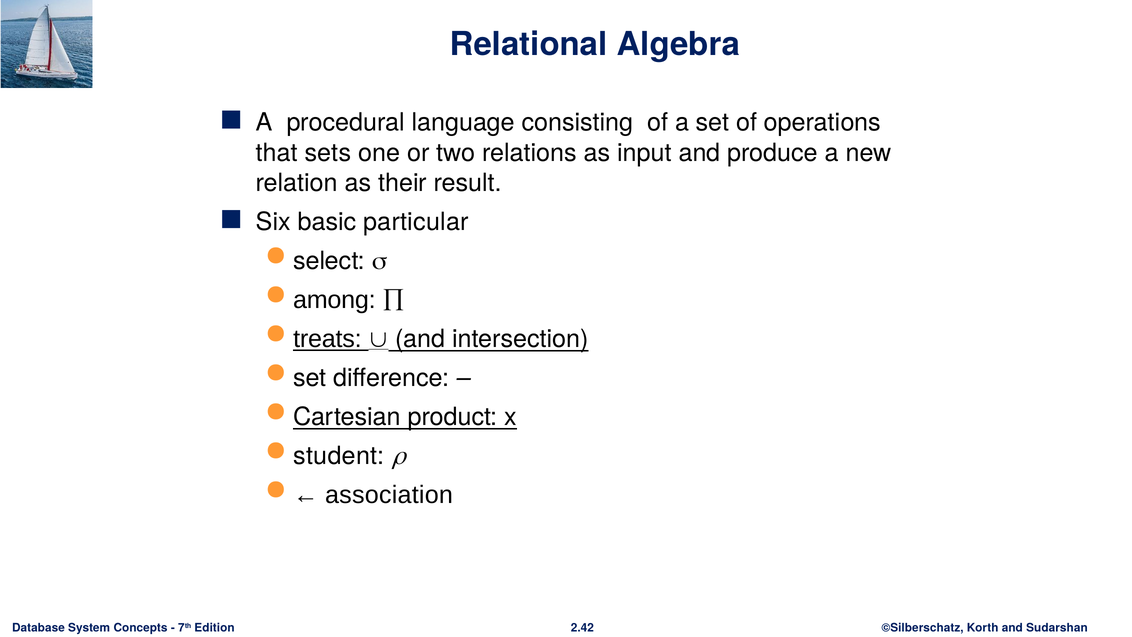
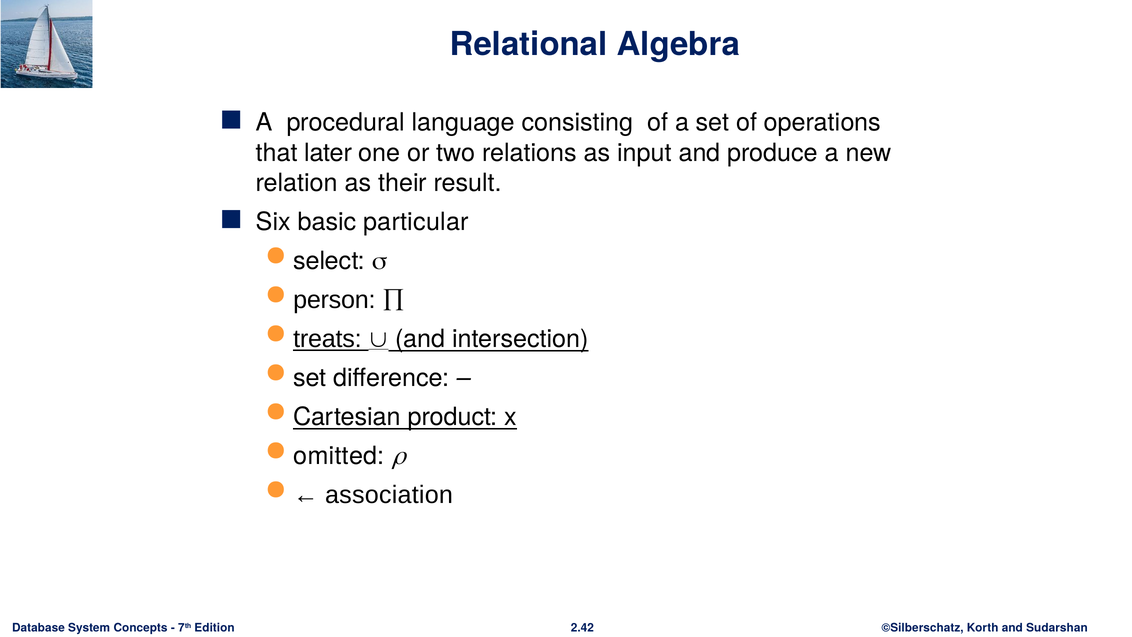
sets: sets -> later
among: among -> person
student: student -> omitted
